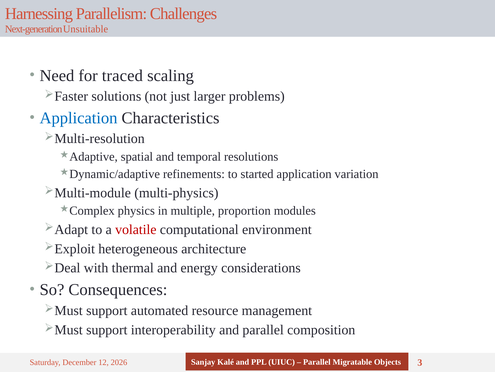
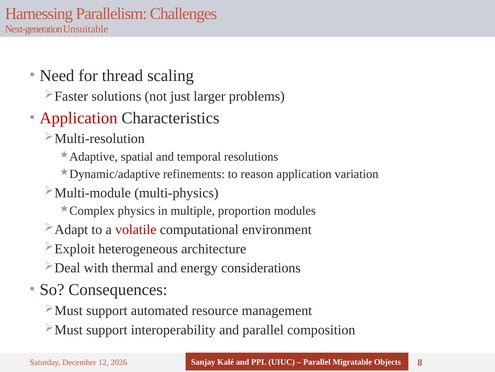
traced: traced -> thread
Application at (79, 118) colour: blue -> red
started: started -> reason
3: 3 -> 8
